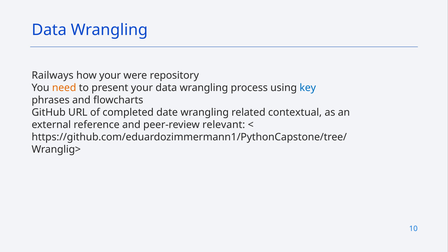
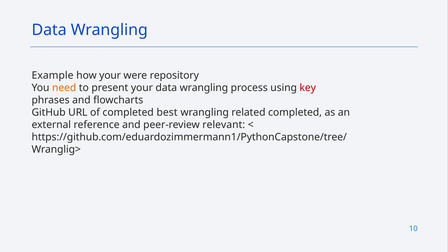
Railways: Railways -> Example
key colour: blue -> red
date: date -> best
related contextual: contextual -> completed
